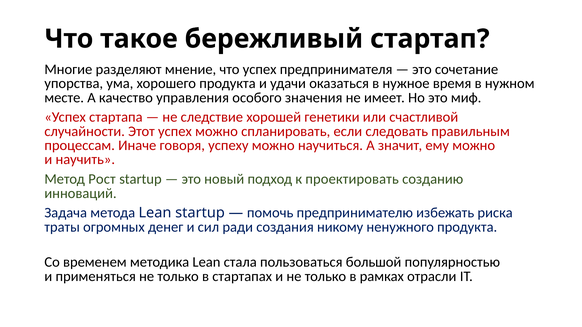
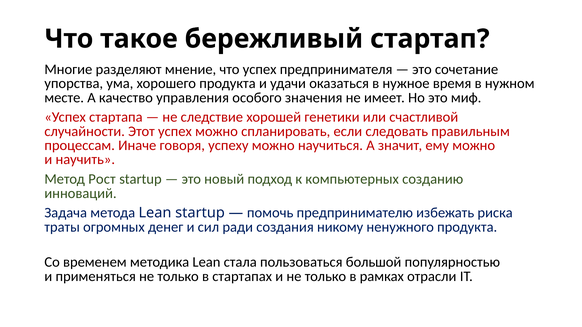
проектировать: проектировать -> компьютерных
